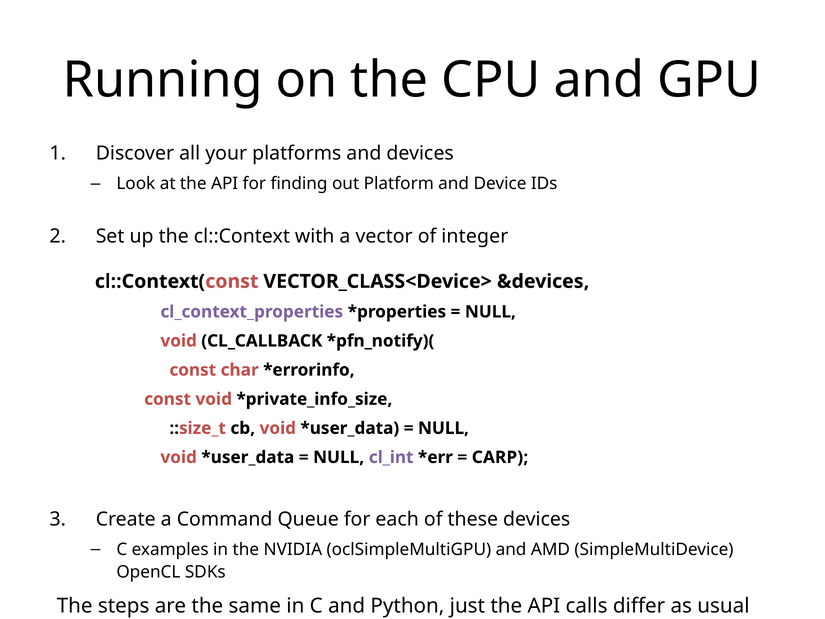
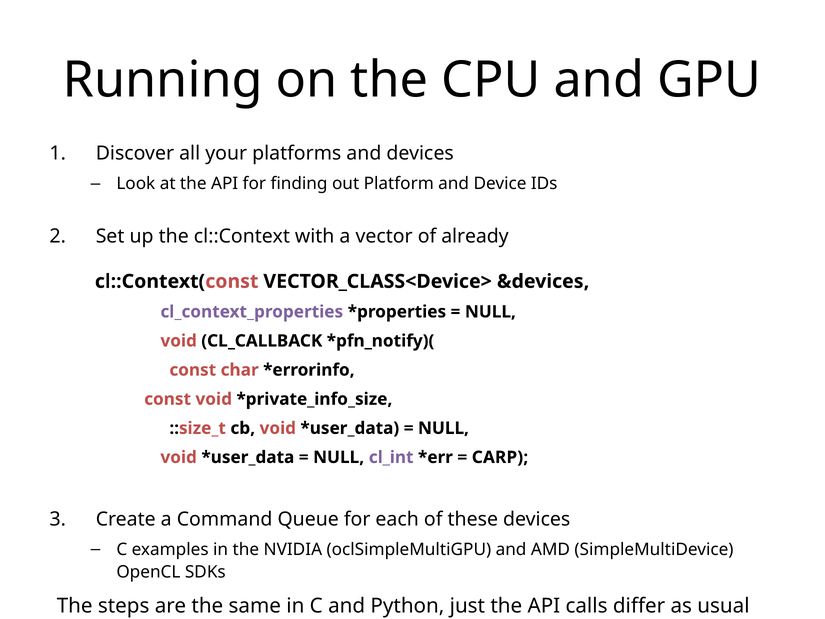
integer: integer -> already
